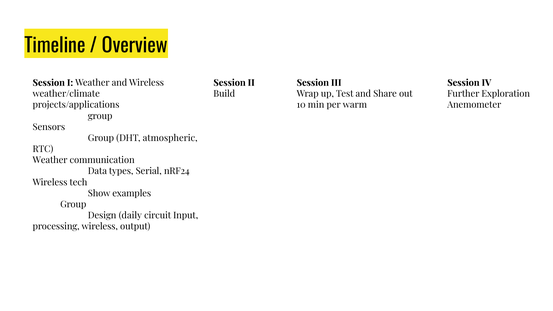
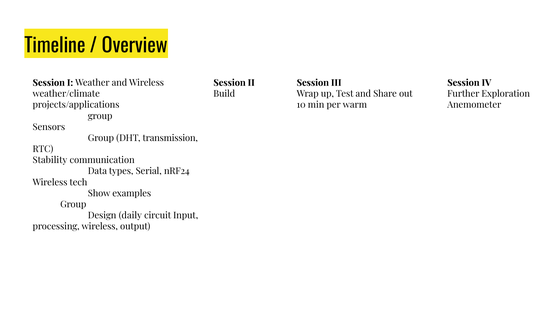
atmospheric: atmospheric -> transmission
Weather at (50, 160): Weather -> Stability
